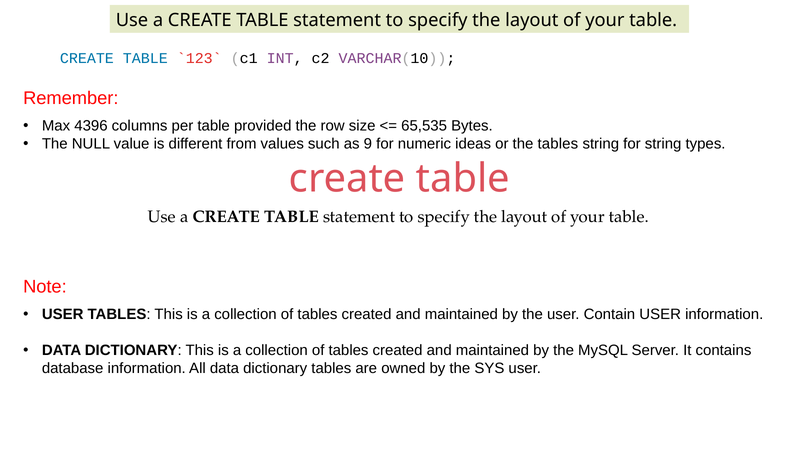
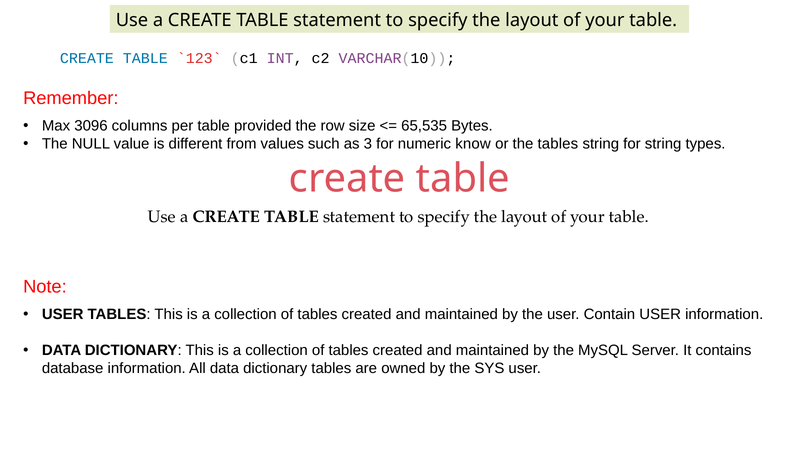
4396: 4396 -> 3096
9: 9 -> 3
ideas: ideas -> know
